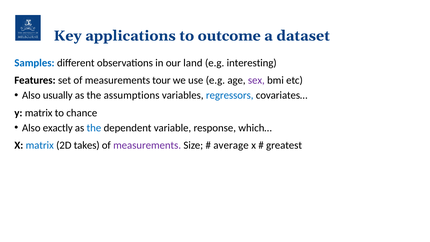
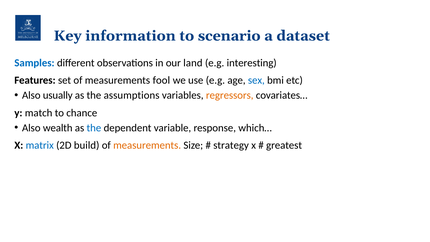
applications: applications -> information
outcome: outcome -> scenario
tour: tour -> fool
sex colour: purple -> blue
regressors colour: blue -> orange
y matrix: matrix -> match
exactly: exactly -> wealth
takes: takes -> build
measurements at (147, 145) colour: purple -> orange
average: average -> strategy
